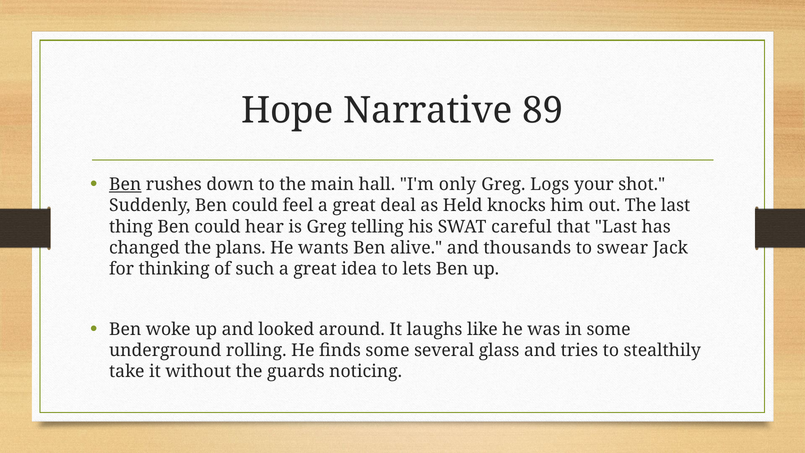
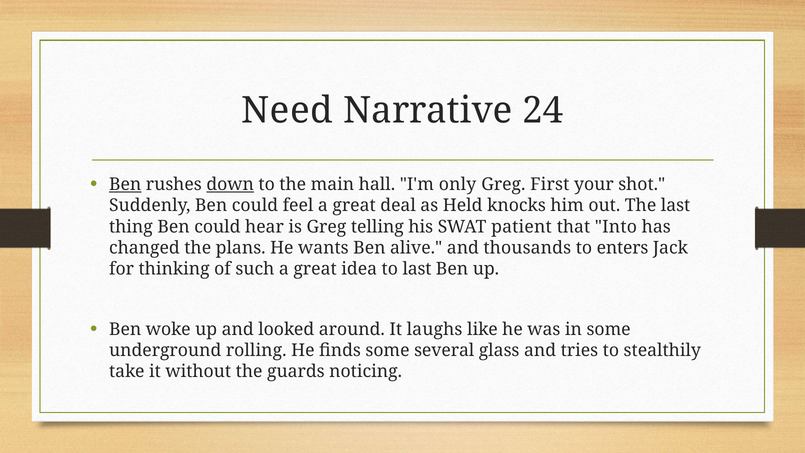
Hope: Hope -> Need
89: 89 -> 24
down underline: none -> present
Logs: Logs -> First
careful: careful -> patient
that Last: Last -> Into
swear: swear -> enters
to lets: lets -> last
